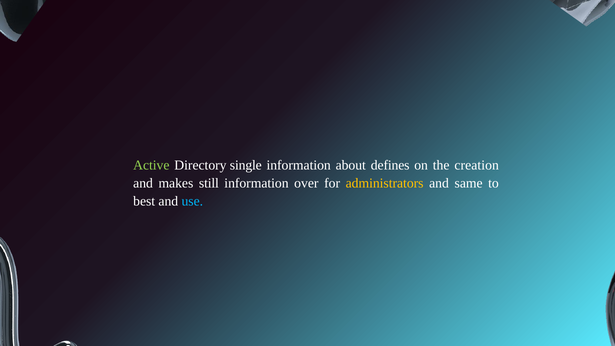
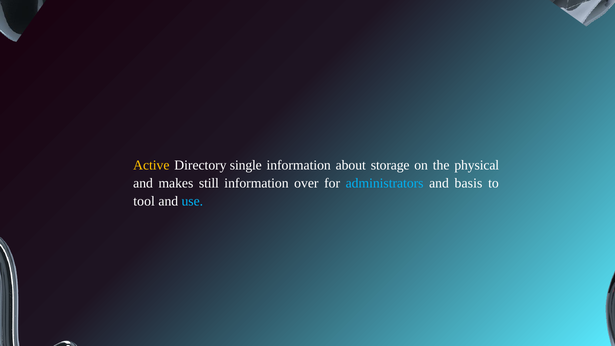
Active colour: light green -> yellow
defines: defines -> storage
creation: creation -> physical
administrators colour: yellow -> light blue
same: same -> basis
best: best -> tool
